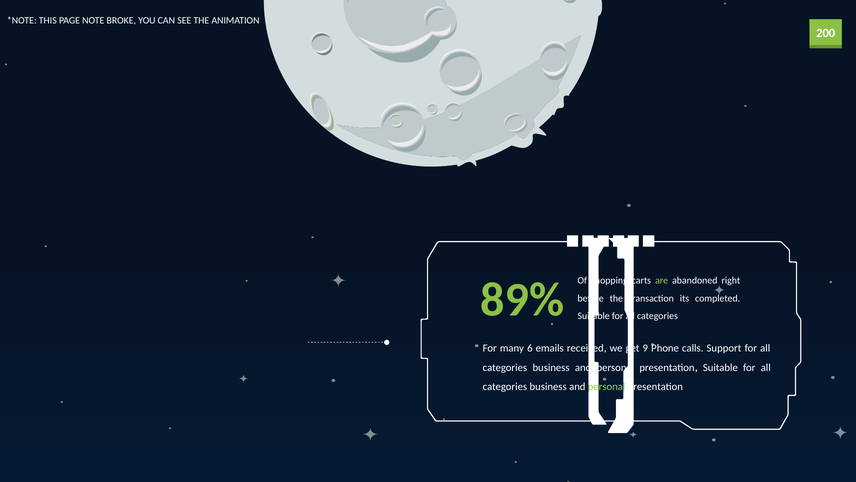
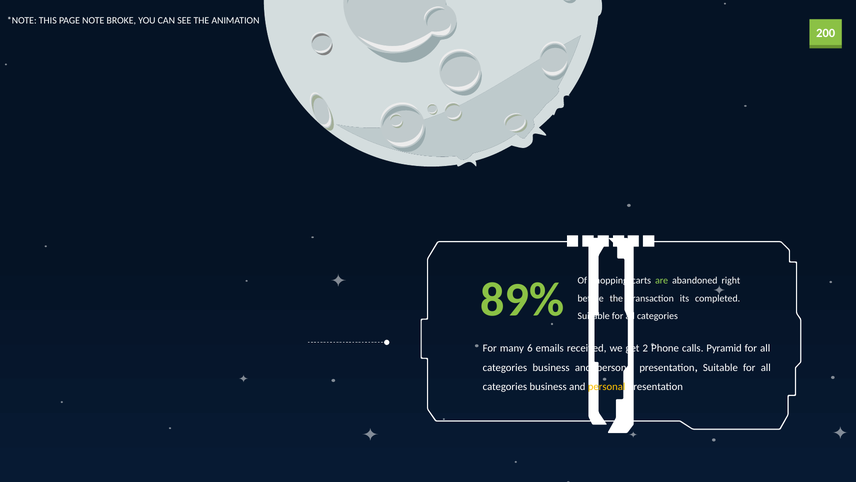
9: 9 -> 2
Support: Support -> Pyramid
personal at (607, 386) colour: light green -> yellow
